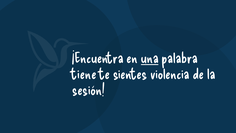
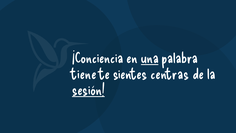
¡Encuentra: ¡Encuentra -> ¡Conciencia
violencia: violencia -> centras
sesión underline: none -> present
